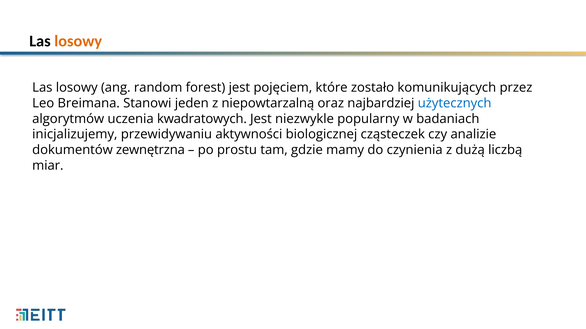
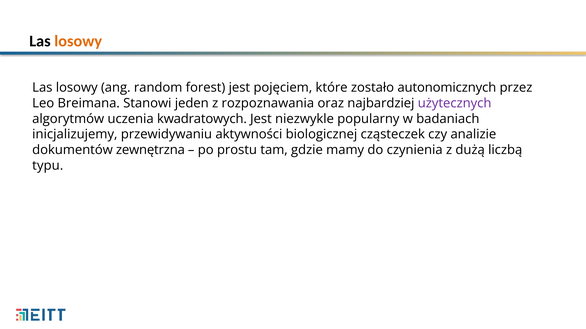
komunikujących: komunikujących -> autonomicznych
niepowtarzalną: niepowtarzalną -> rozpoznawania
użytecznych colour: blue -> purple
miar: miar -> typu
